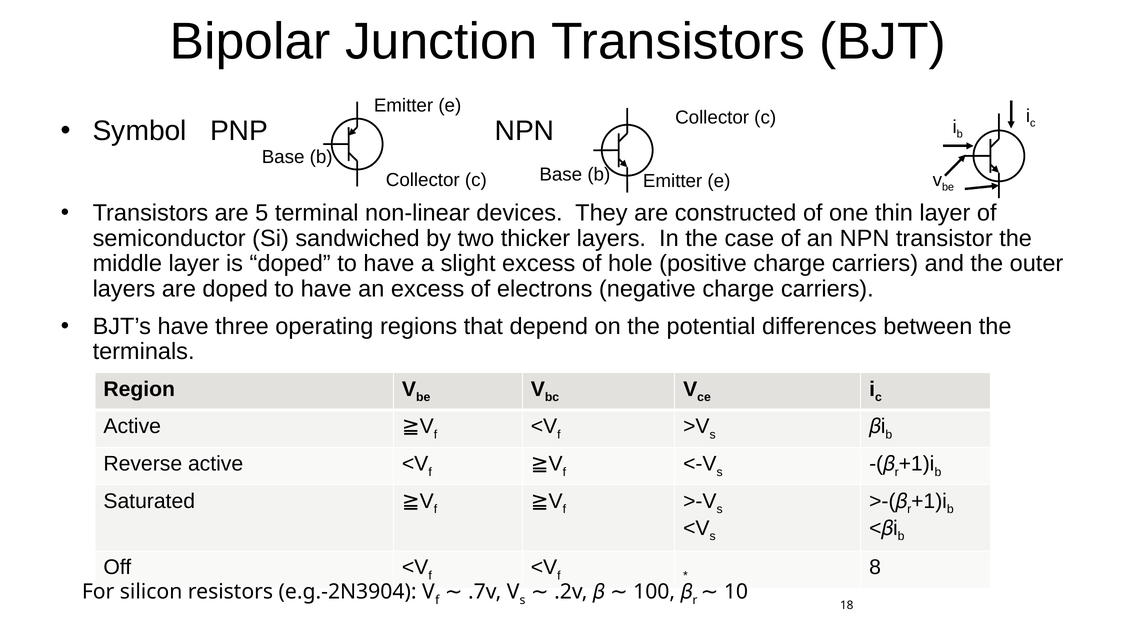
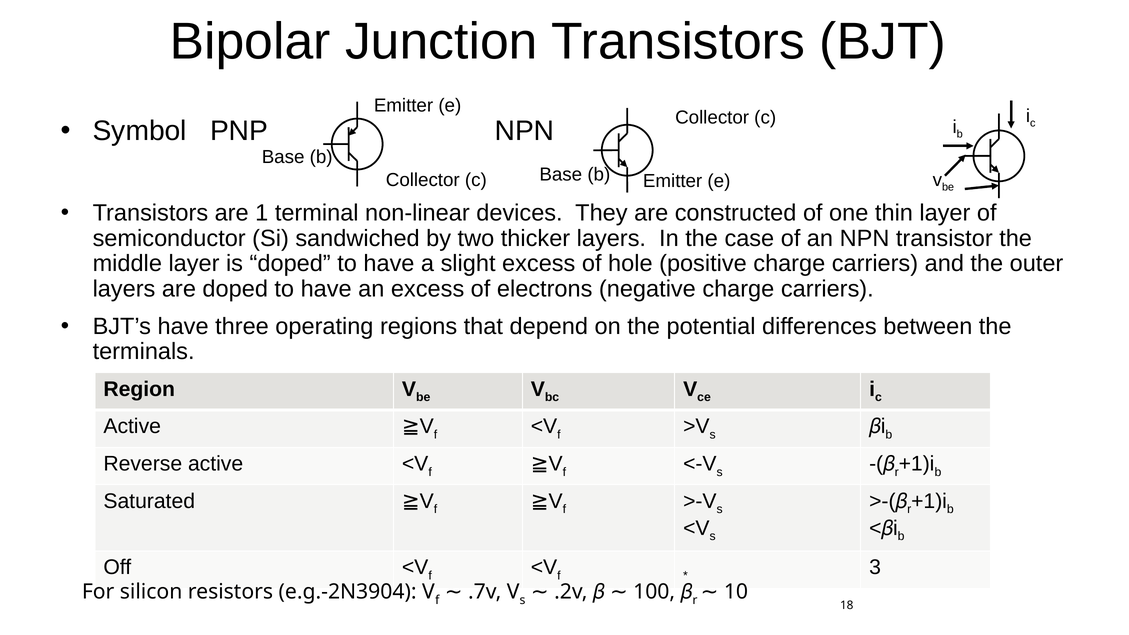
5: 5 -> 1
8: 8 -> 3
